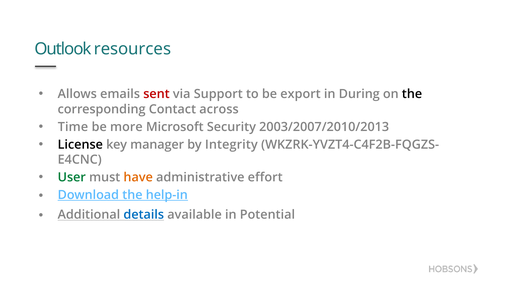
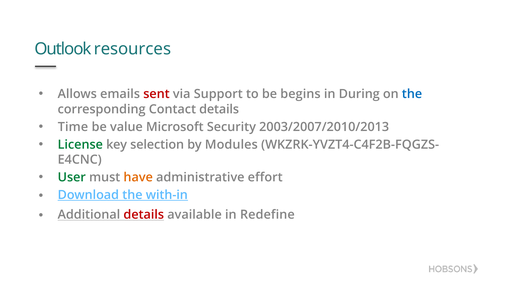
export: export -> begins
the at (412, 94) colour: black -> blue
Contact across: across -> details
more: more -> value
License colour: black -> green
manager: manager -> selection
Integrity: Integrity -> Modules
help-in: help-in -> with-in
details at (144, 215) colour: blue -> red
Potential: Potential -> Redefine
